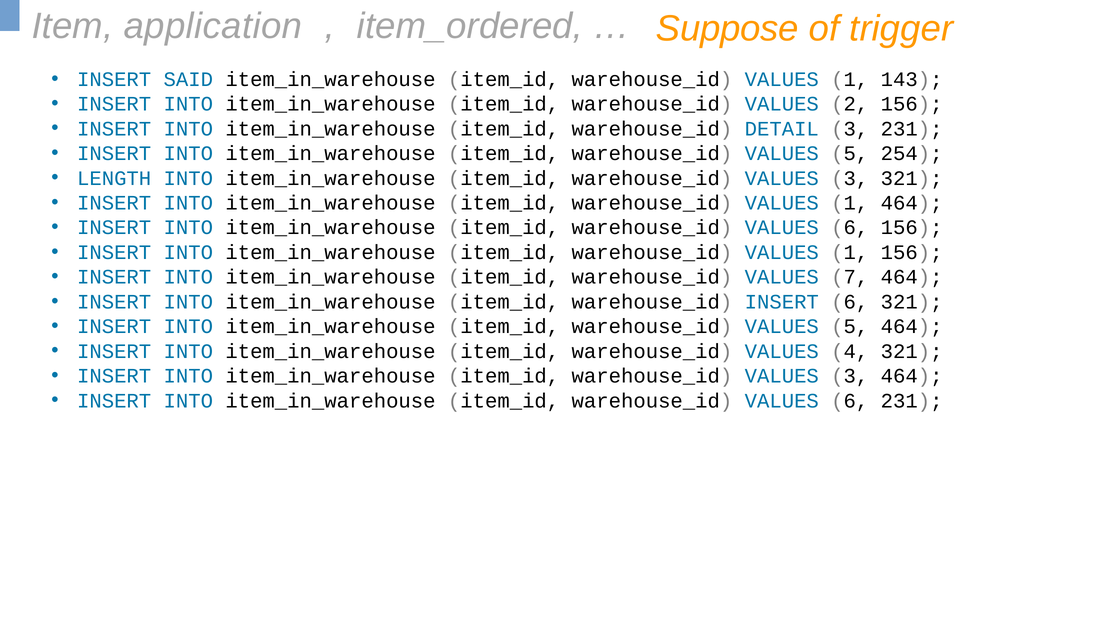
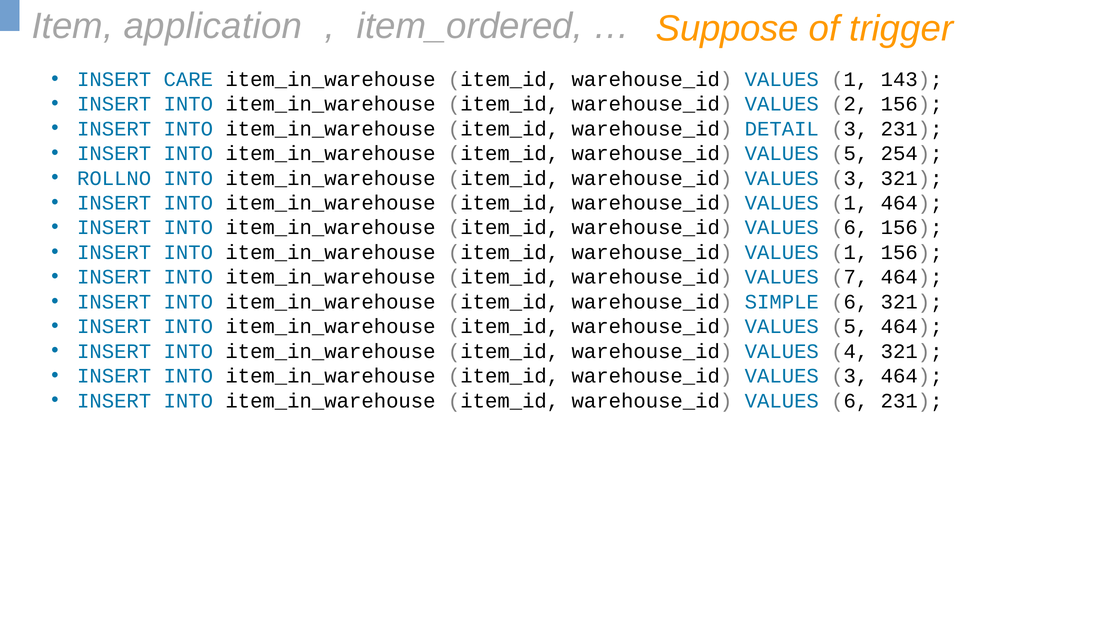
SAID: SAID -> CARE
LENGTH: LENGTH -> ROLLNO
warehouse_id INSERT: INSERT -> SIMPLE
